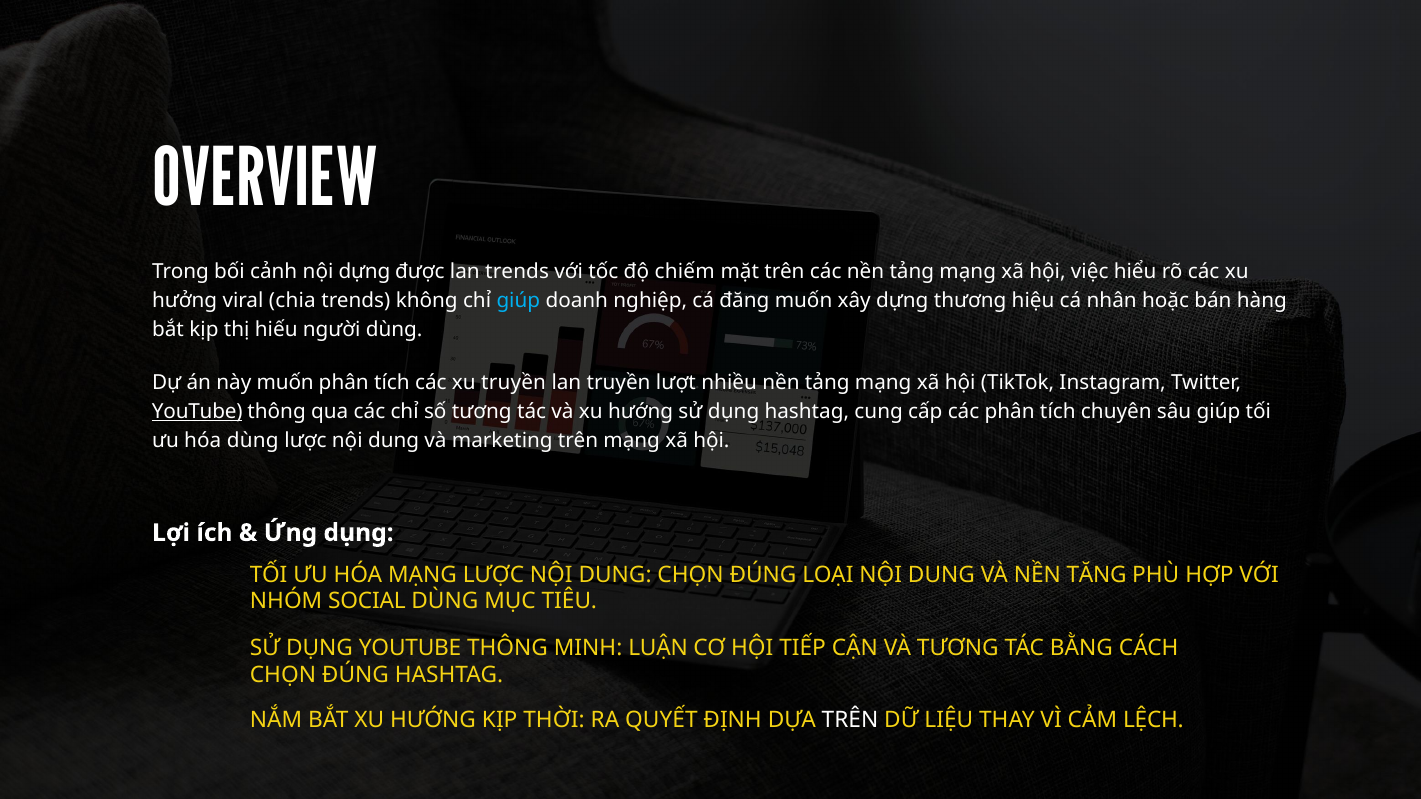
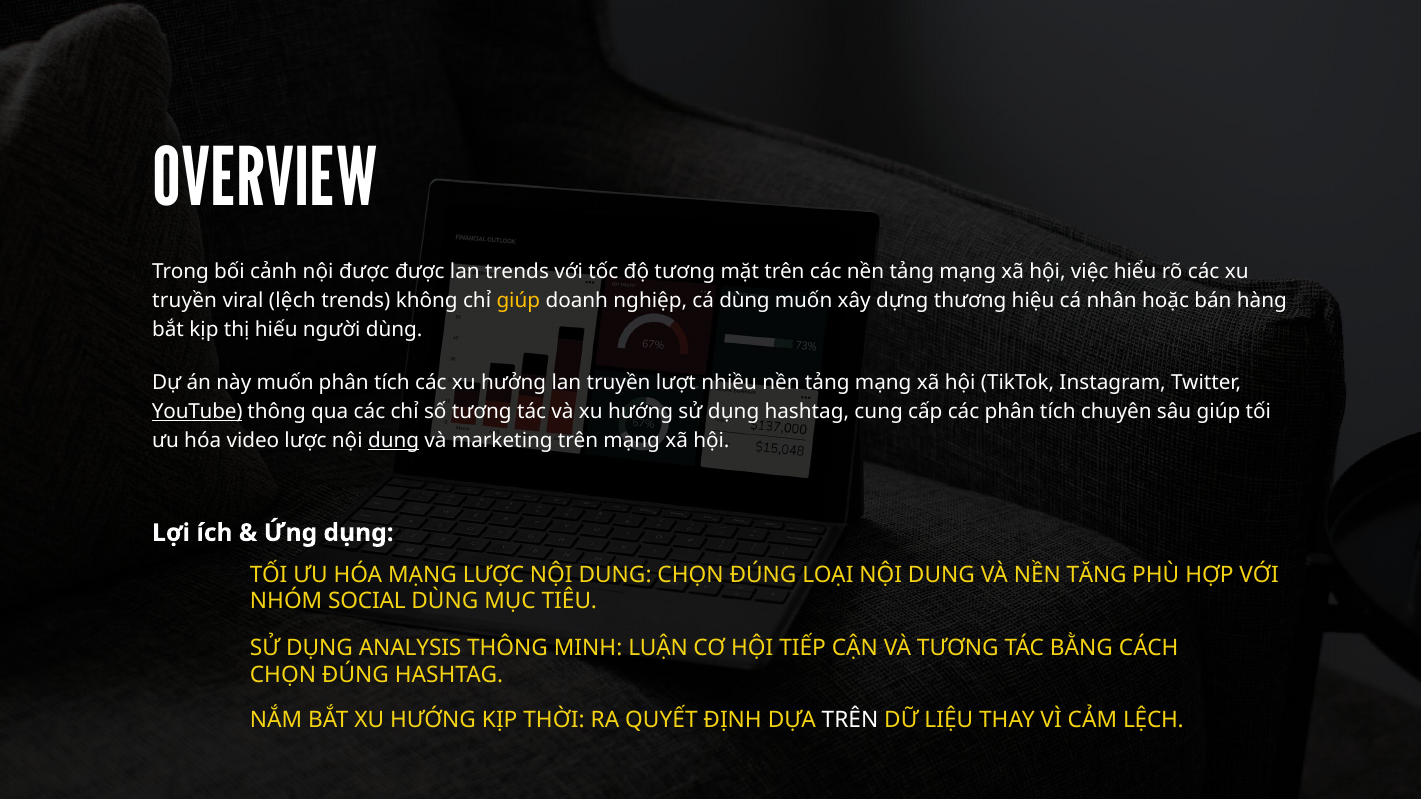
nội dựng: dựng -> được
độ chiếm: chiếm -> tương
hưởng at (185, 301): hưởng -> truyền
viral chia: chia -> lệch
giúp at (518, 301) colour: light blue -> yellow
cá đăng: đăng -> dùng
xu truyền: truyền -> hưởng
hóa dùng: dùng -> video
dung at (394, 441) underline: none -> present
DỤNG YOUTUBE: YOUTUBE -> ANALYSIS
